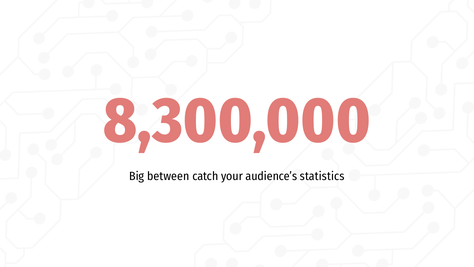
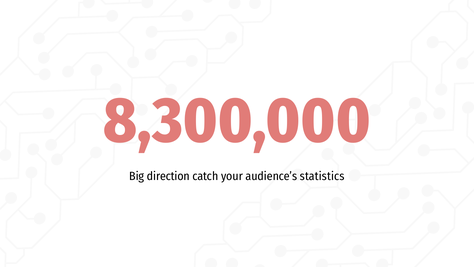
between: between -> direction
